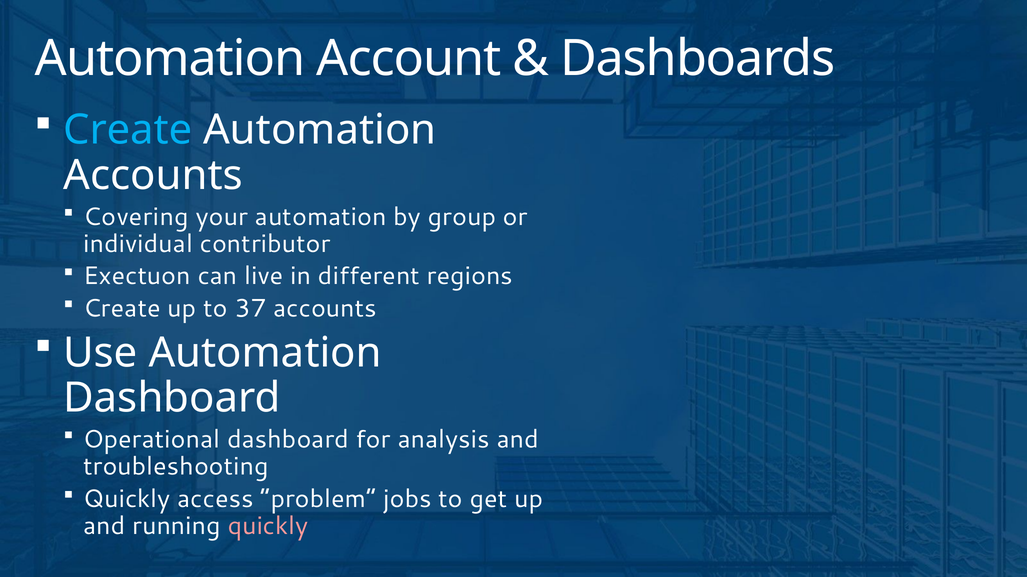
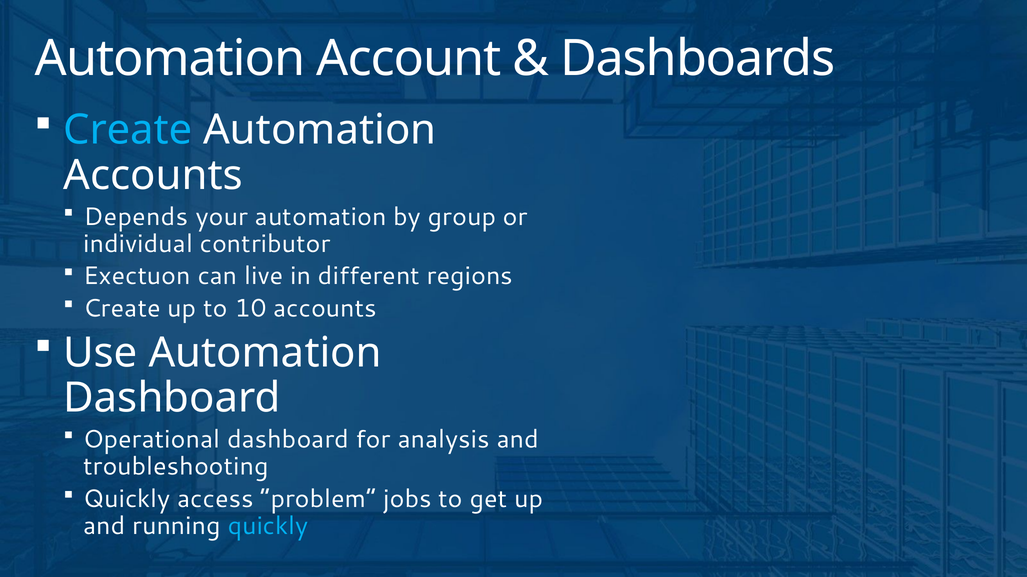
Covering: Covering -> Depends
37: 37 -> 10
quickly at (268, 527) colour: pink -> light blue
